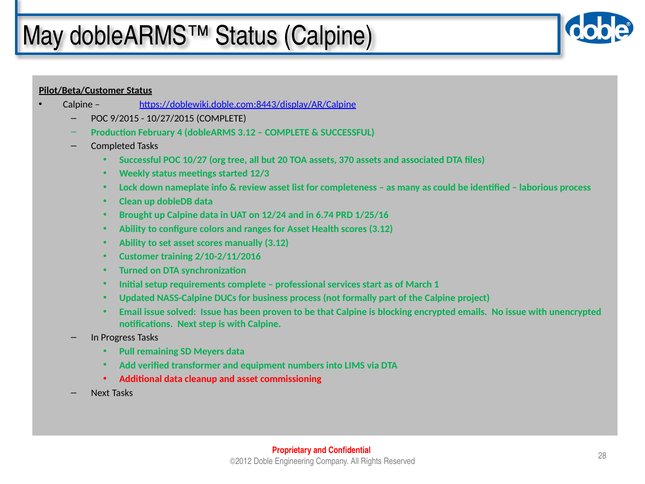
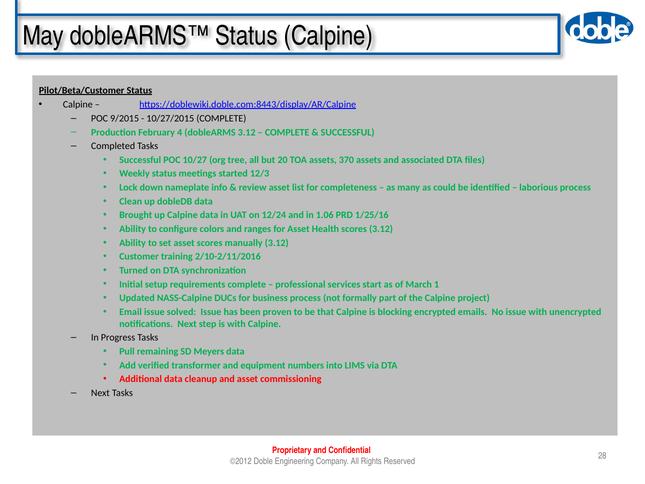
6.74: 6.74 -> 1.06
